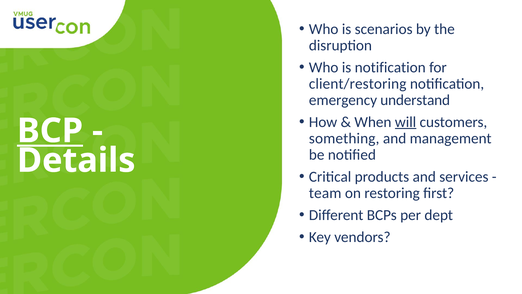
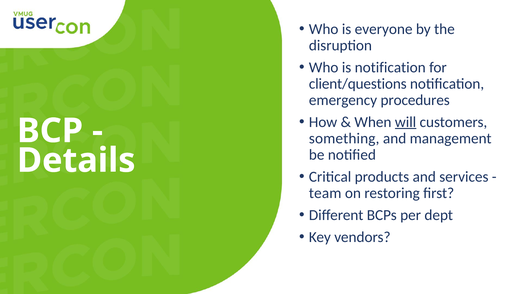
scenarios: scenarios -> everyone
client/restoring: client/restoring -> client/questions
understand: understand -> procedures
BCP underline: present -> none
